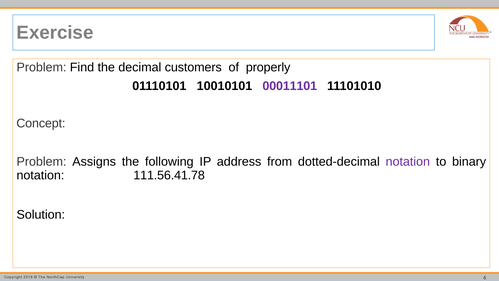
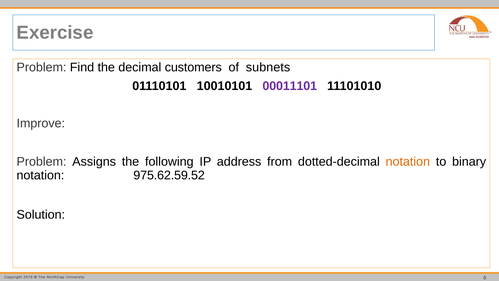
properly: properly -> subnets
Concept: Concept -> Improve
notation at (408, 162) colour: purple -> orange
111.56.41.78: 111.56.41.78 -> 975.62.59.52
